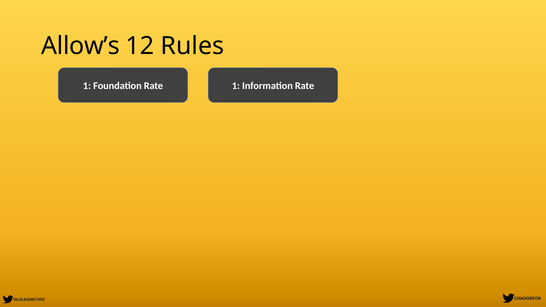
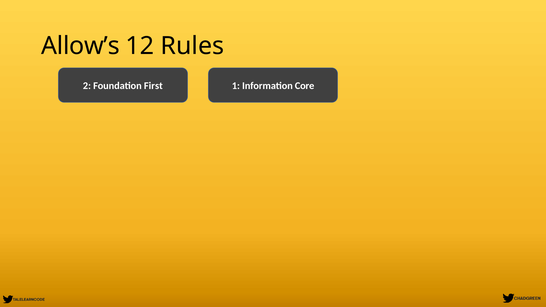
1 at (87, 86): 1 -> 2
Foundation Rate: Rate -> First
Information Rate: Rate -> Core
